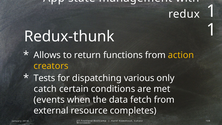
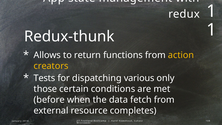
catch: catch -> those
events: events -> before
